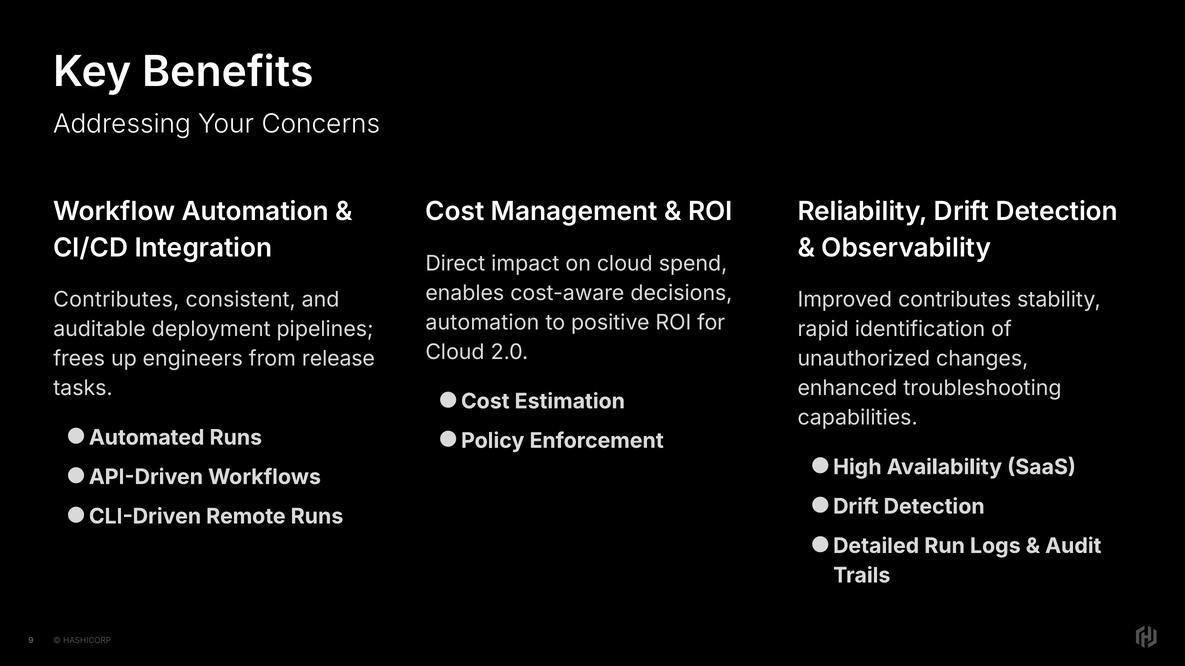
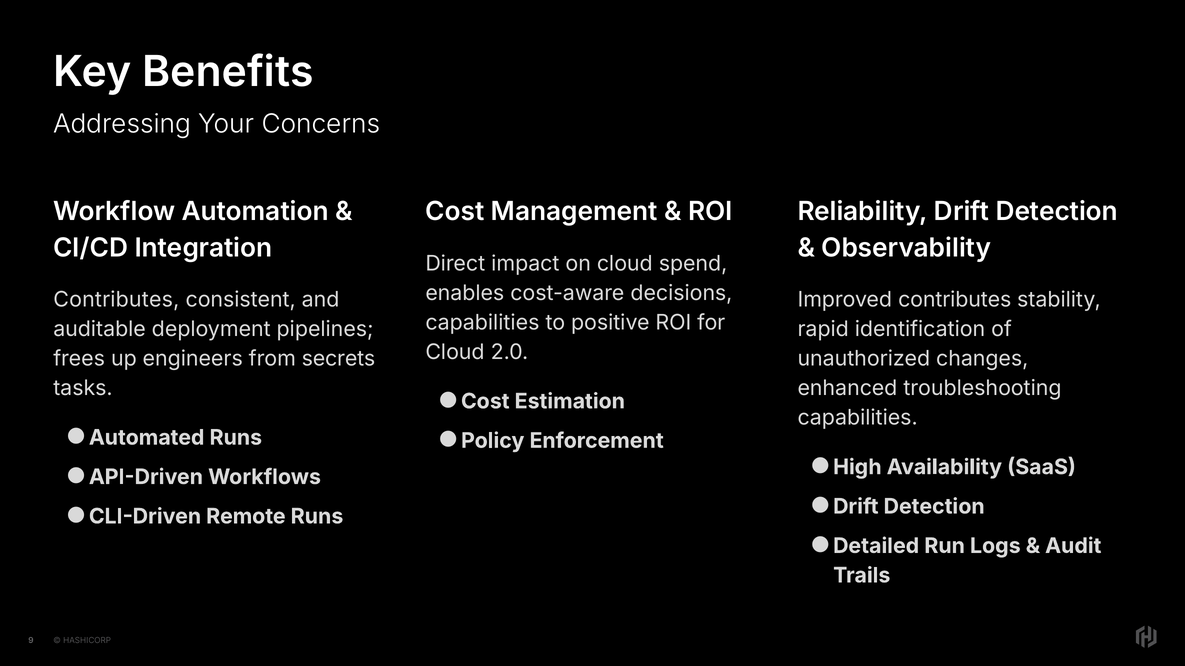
automation at (482, 323): automation -> capabilities
release: release -> secrets
